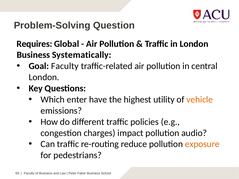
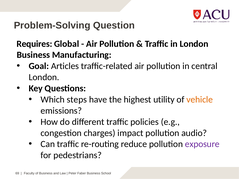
Systematically: Systematically -> Manufacturing
Goal Faculty: Faculty -> Articles
enter: enter -> steps
exposure colour: orange -> purple
